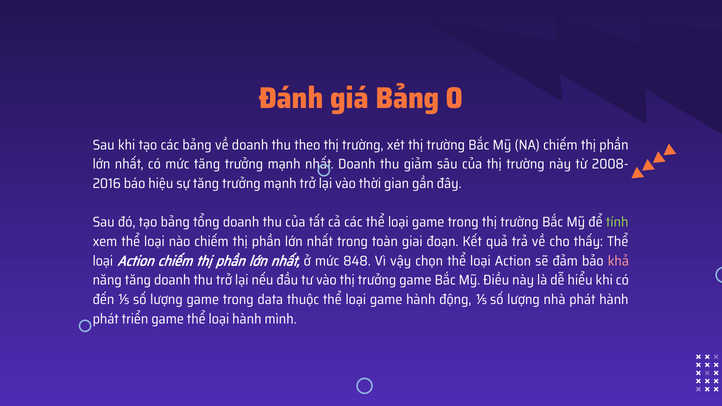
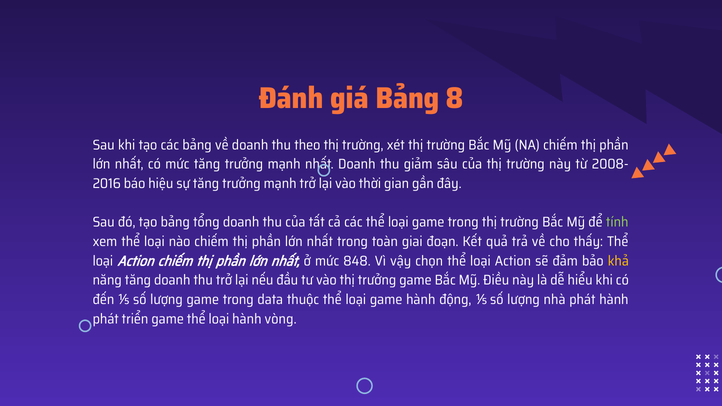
0: 0 -> 8
khả colour: pink -> yellow
mình: mình -> vòng
